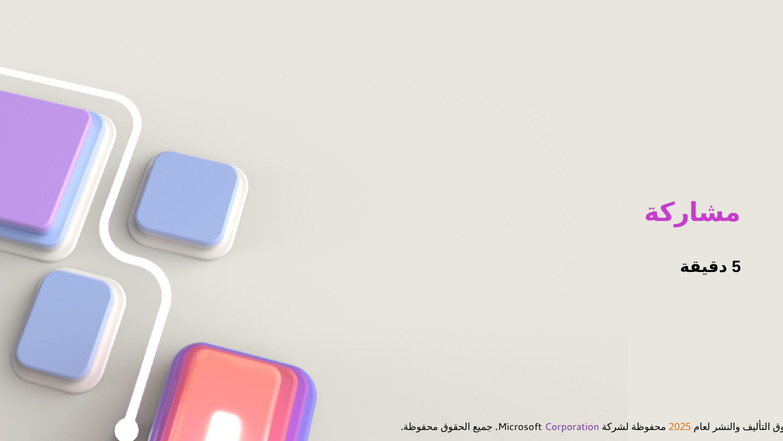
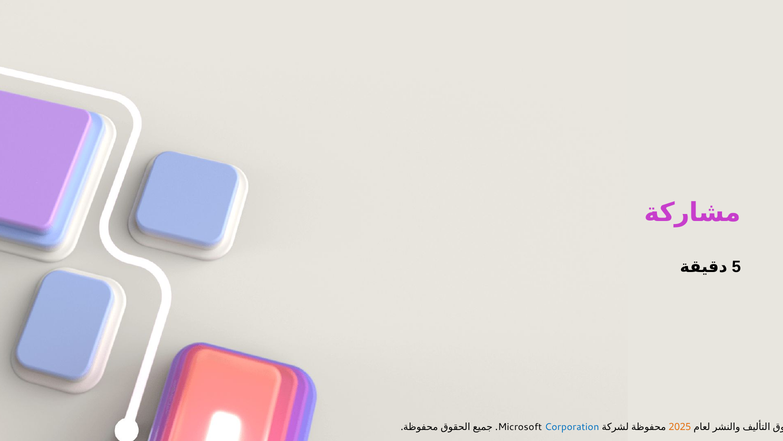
Corporation colour: purple -> blue
